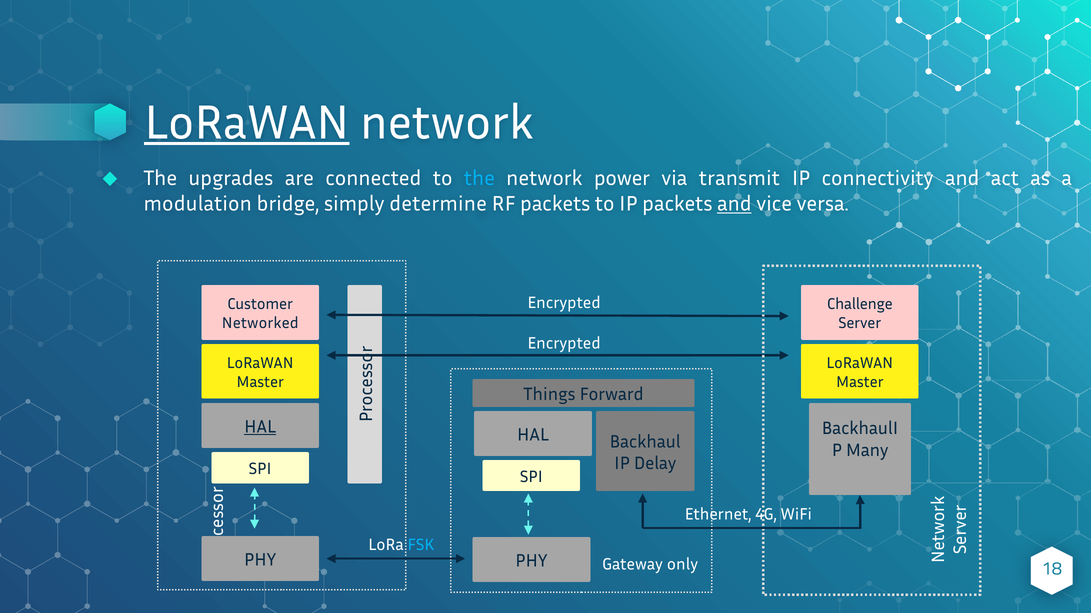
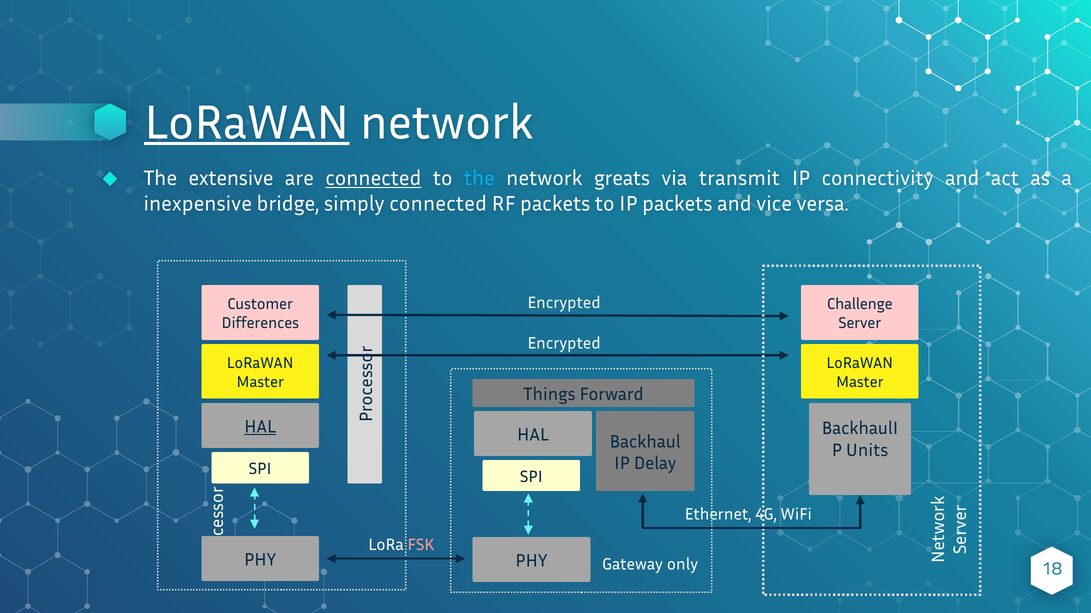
upgrades: upgrades -> extensive
connected at (373, 179) underline: none -> present
power: power -> greats
modulation: modulation -> inexpensive
simply determine: determine -> connected
and at (734, 204) underline: present -> none
Networked: Networked -> Differences
Many: Many -> Units
FSK colour: light blue -> pink
